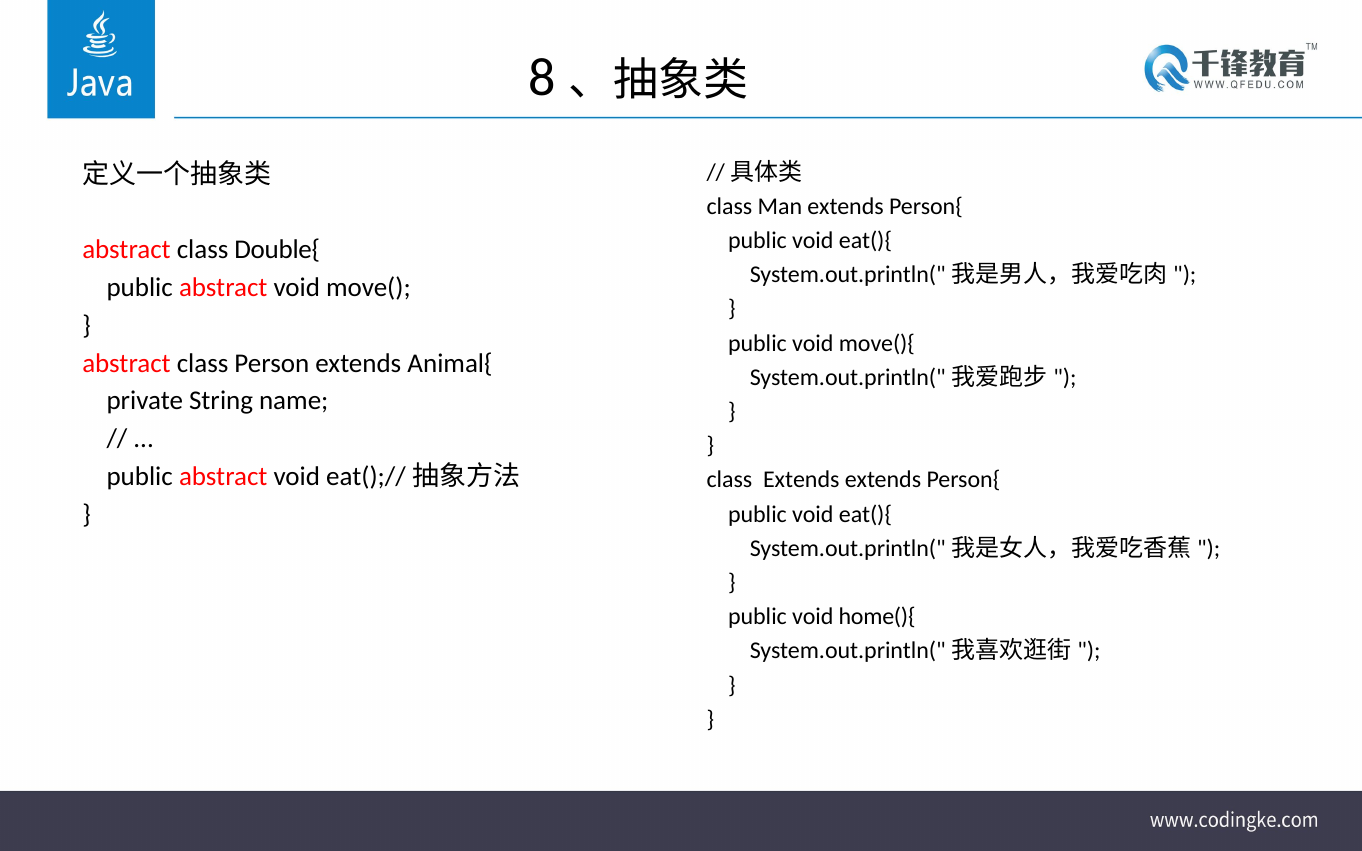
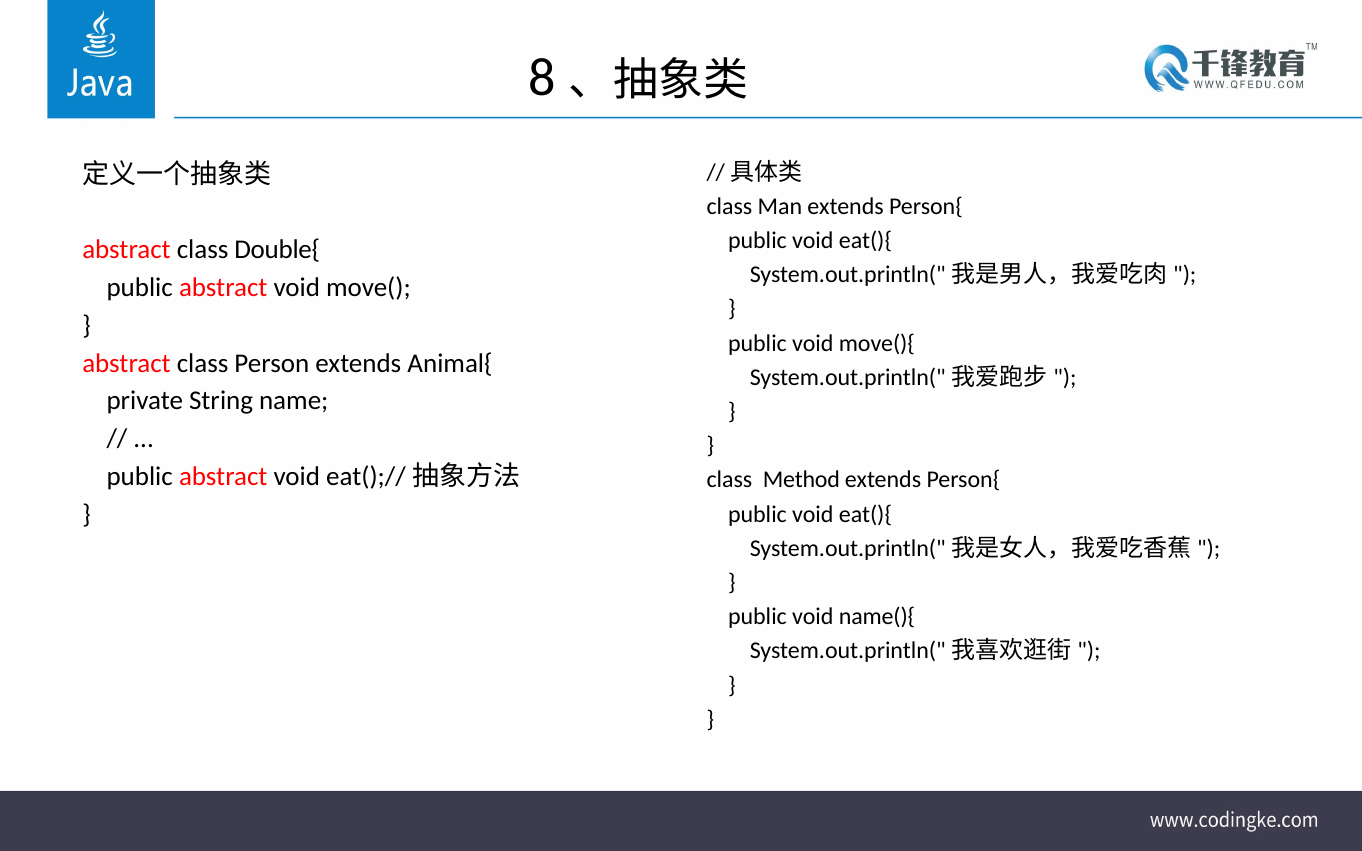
class Extends: Extends -> Method
home(){: home(){ -> name(){
